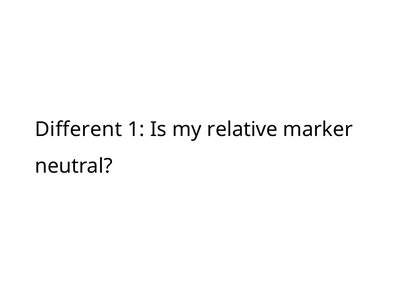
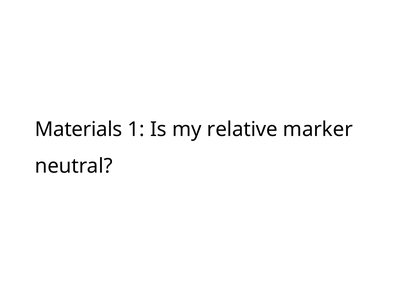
Different: Different -> Materials
